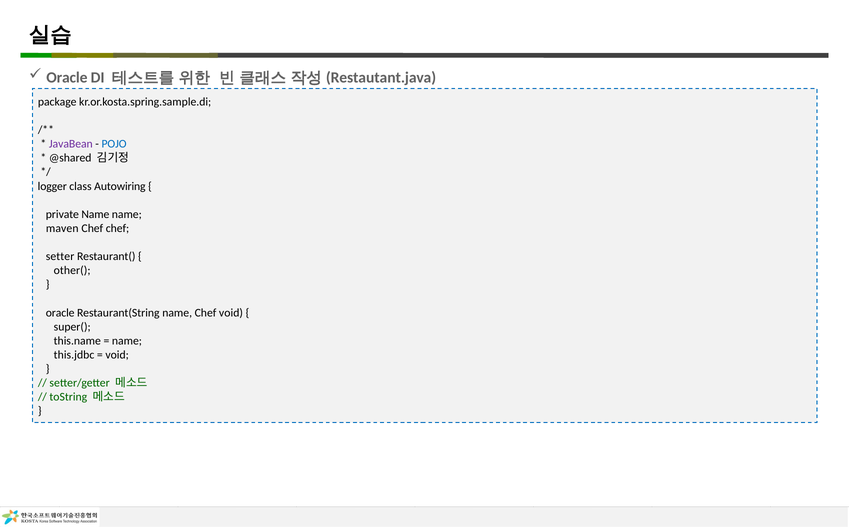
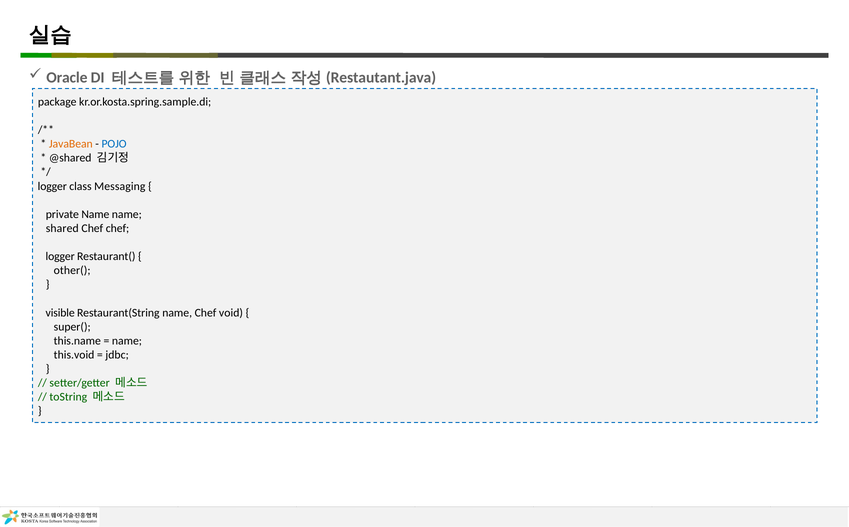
JavaBean colour: purple -> orange
Autowiring: Autowiring -> Messaging
maven: maven -> shared
setter at (60, 256): setter -> logger
oracle at (60, 313): oracle -> visible
this.jdbc: this.jdbc -> this.void
void at (117, 355): void -> jdbc
